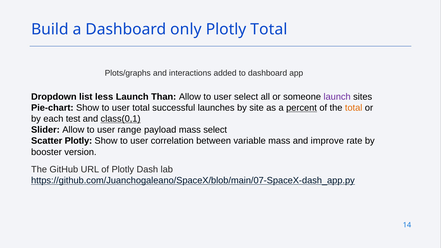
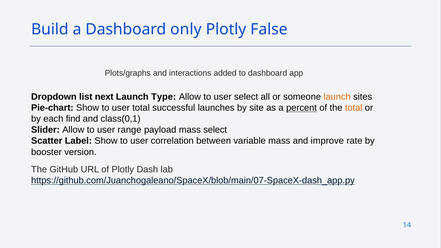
Plotly Total: Total -> False
less: less -> next
Than: Than -> Type
launch at (337, 97) colour: purple -> orange
test: test -> find
class(0,1 underline: present -> none
Scatter Plotly: Plotly -> Label
